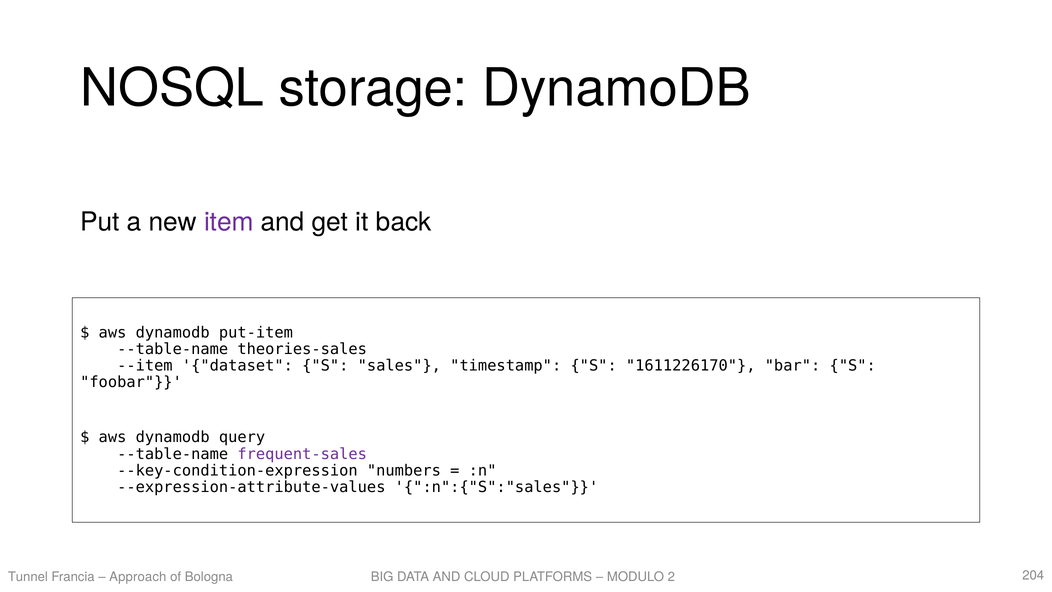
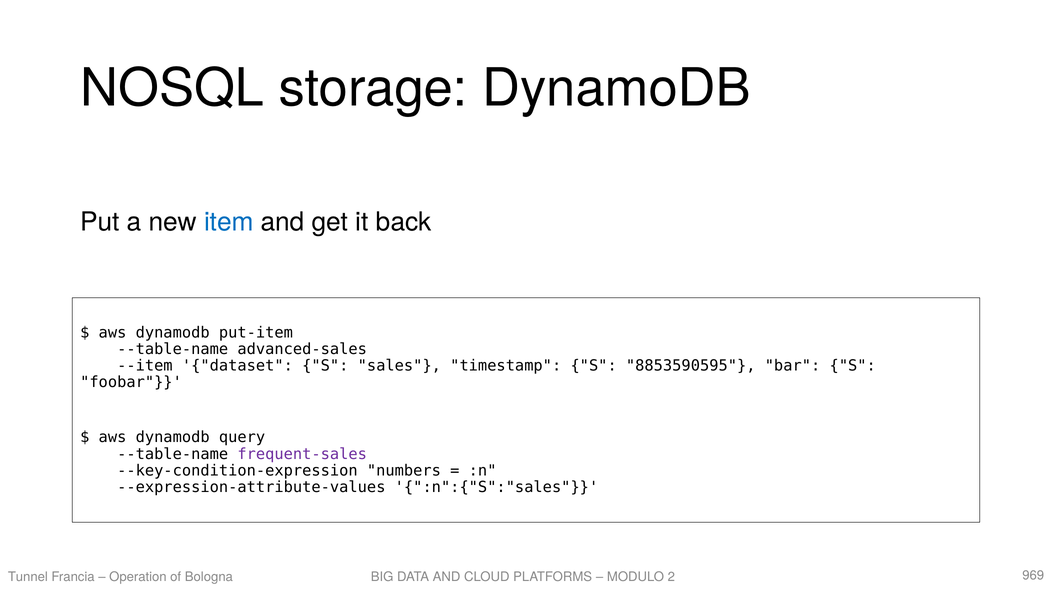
item colour: purple -> blue
theories-sales: theories-sales -> advanced-sales
1611226170: 1611226170 -> 8853590595
Approach: Approach -> Operation
204: 204 -> 969
